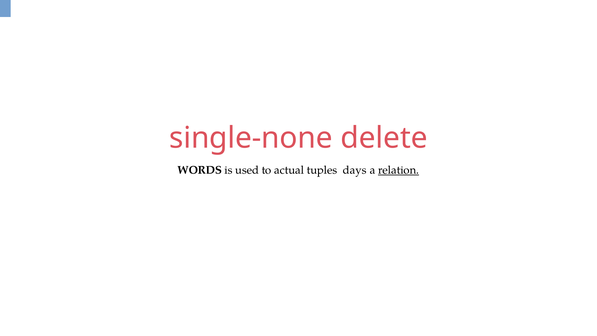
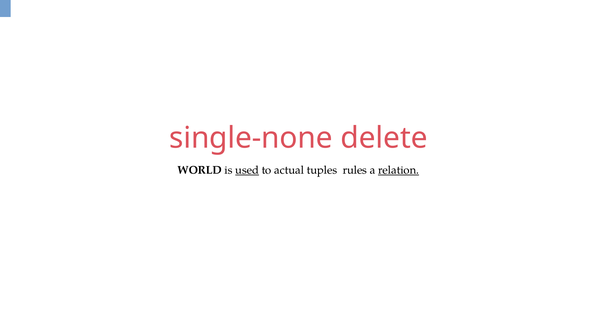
WORDS: WORDS -> WORLD
used underline: none -> present
days: days -> rules
